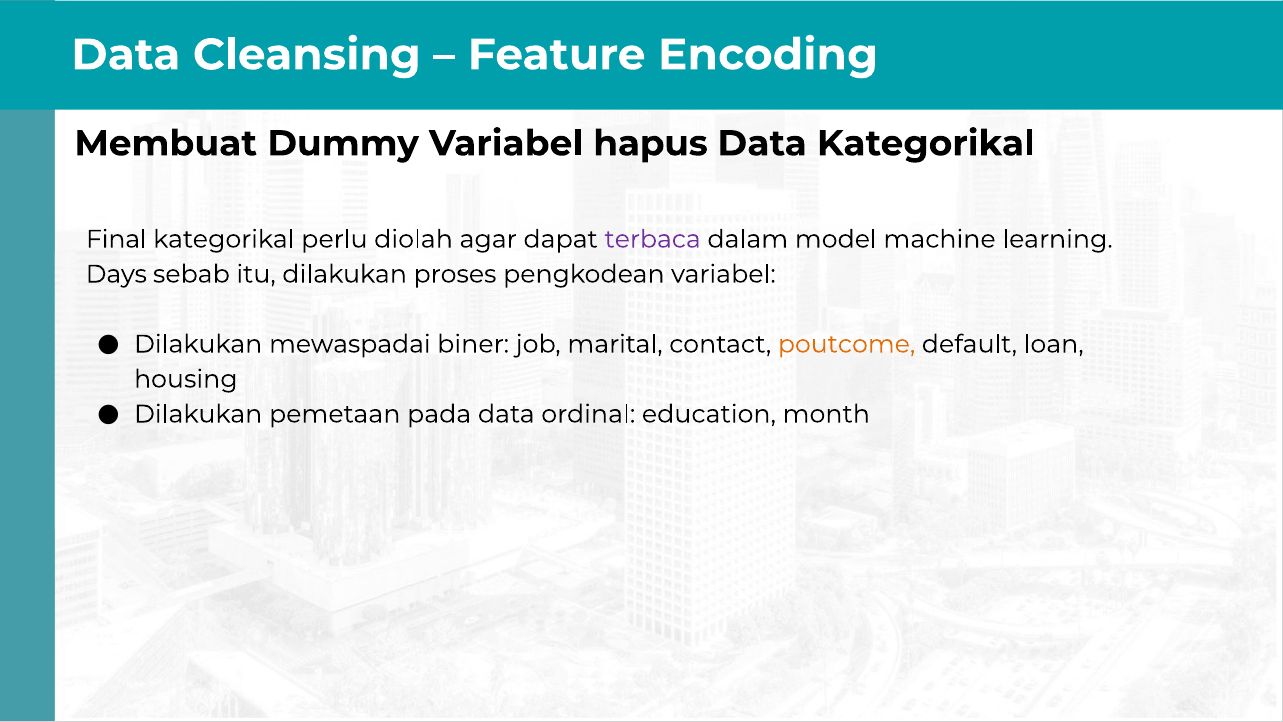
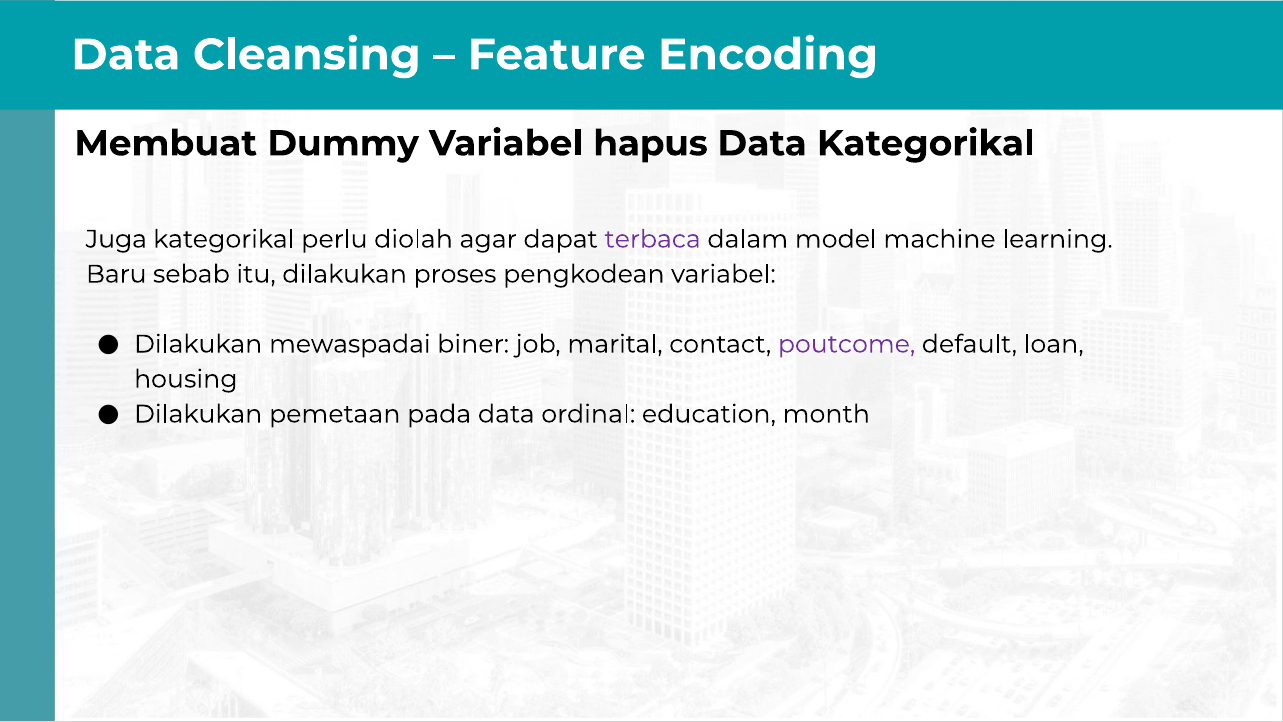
Final: Final -> Juga
Days: Days -> Baru
poutcome colour: orange -> purple
